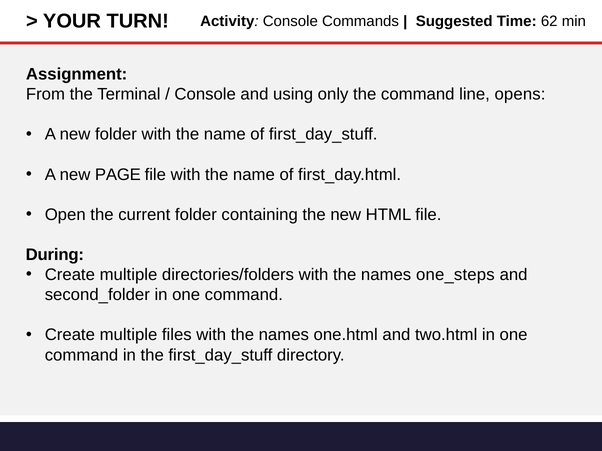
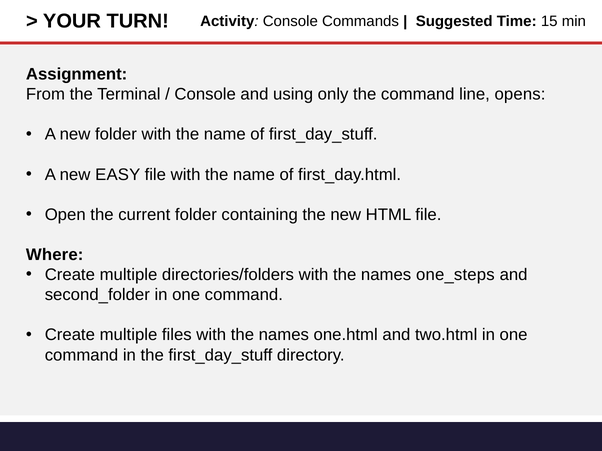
62: 62 -> 15
PAGE: PAGE -> EASY
During: During -> Where
